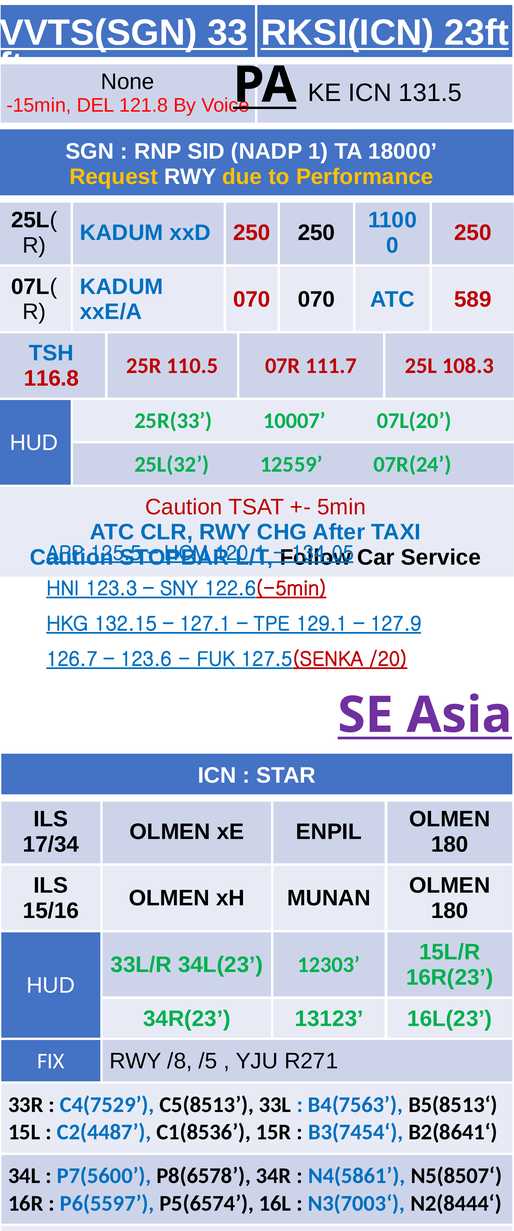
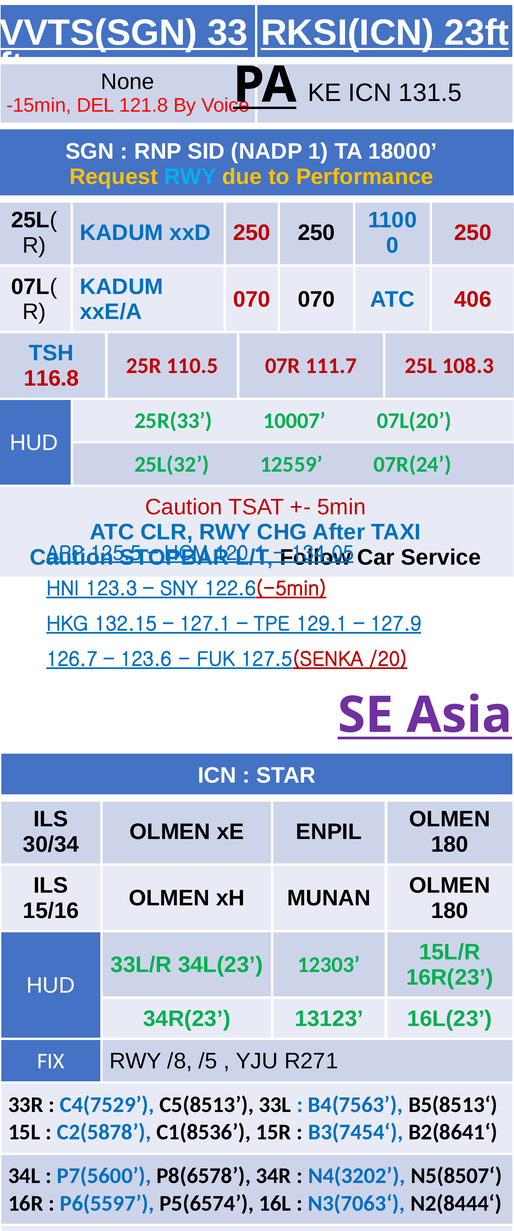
RWY at (190, 176) colour: white -> light blue
589: 589 -> 406
17/34: 17/34 -> 30/34
C2(4487: C2(4487 -> C2(5878
N4(5861: N4(5861 -> N4(3202
N3(7003‘: N3(7003‘ -> N3(7063‘
